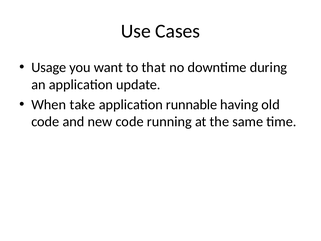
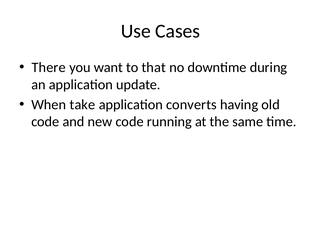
Usage: Usage -> There
runnable: runnable -> converts
